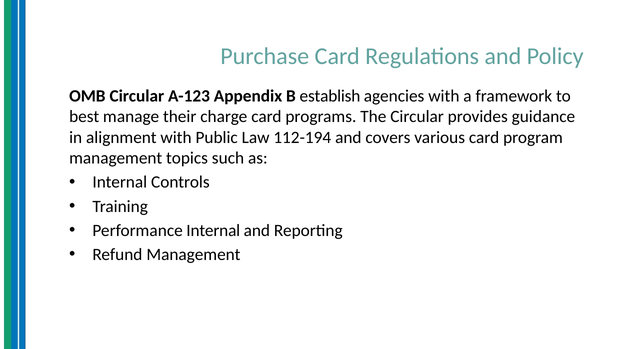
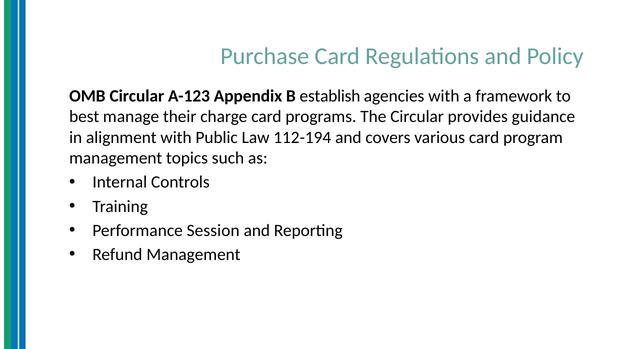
Performance Internal: Internal -> Session
